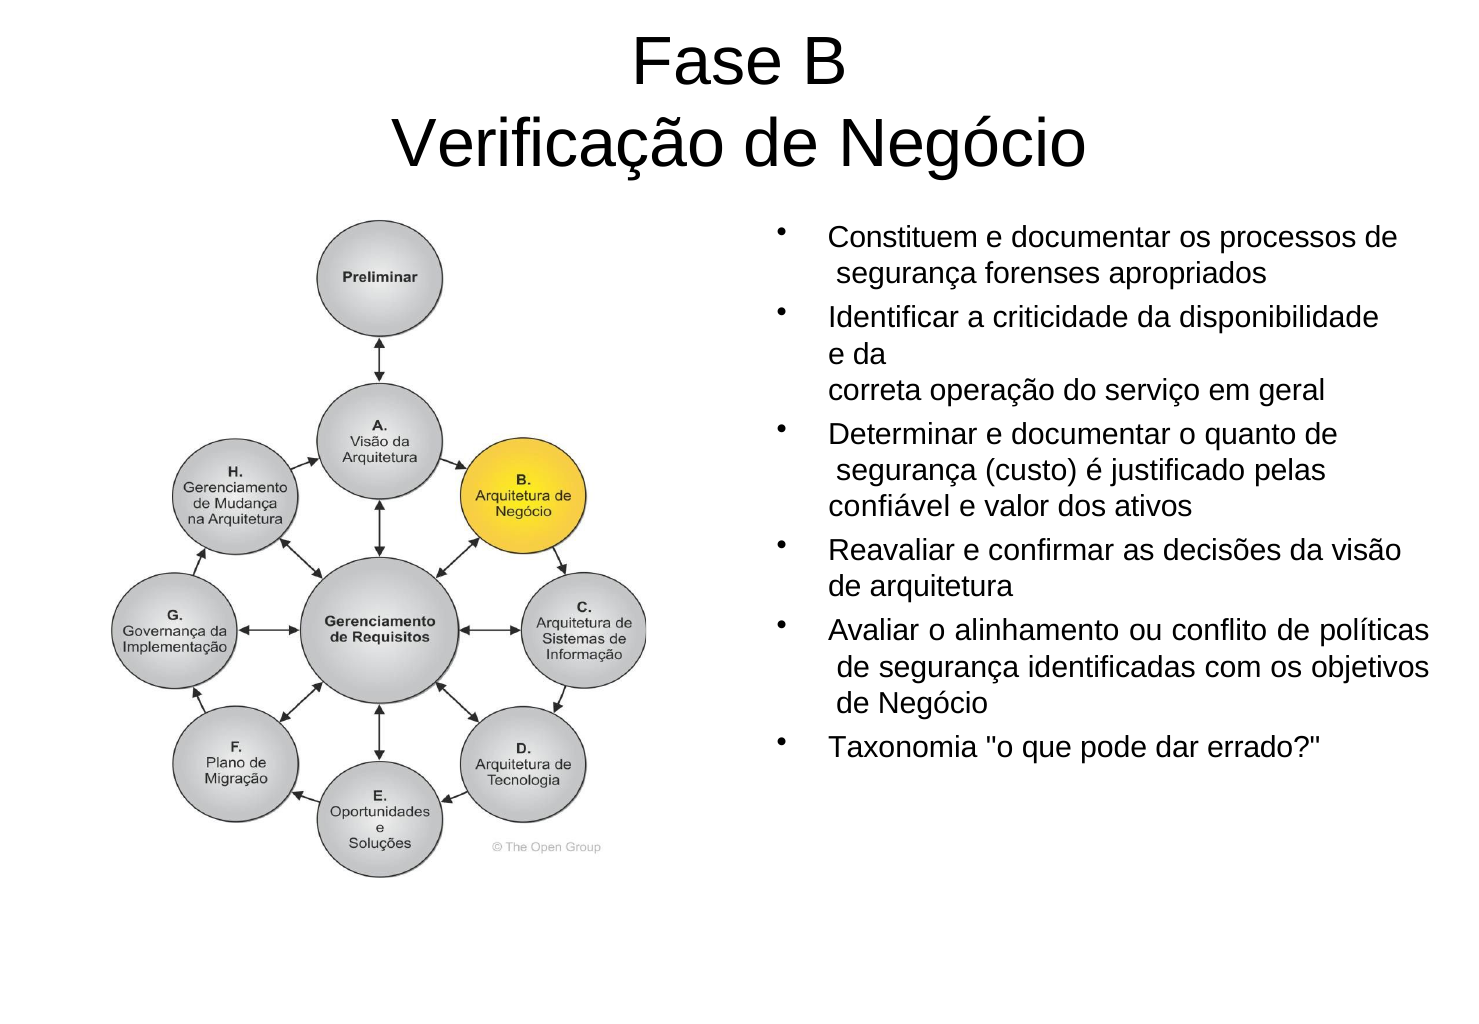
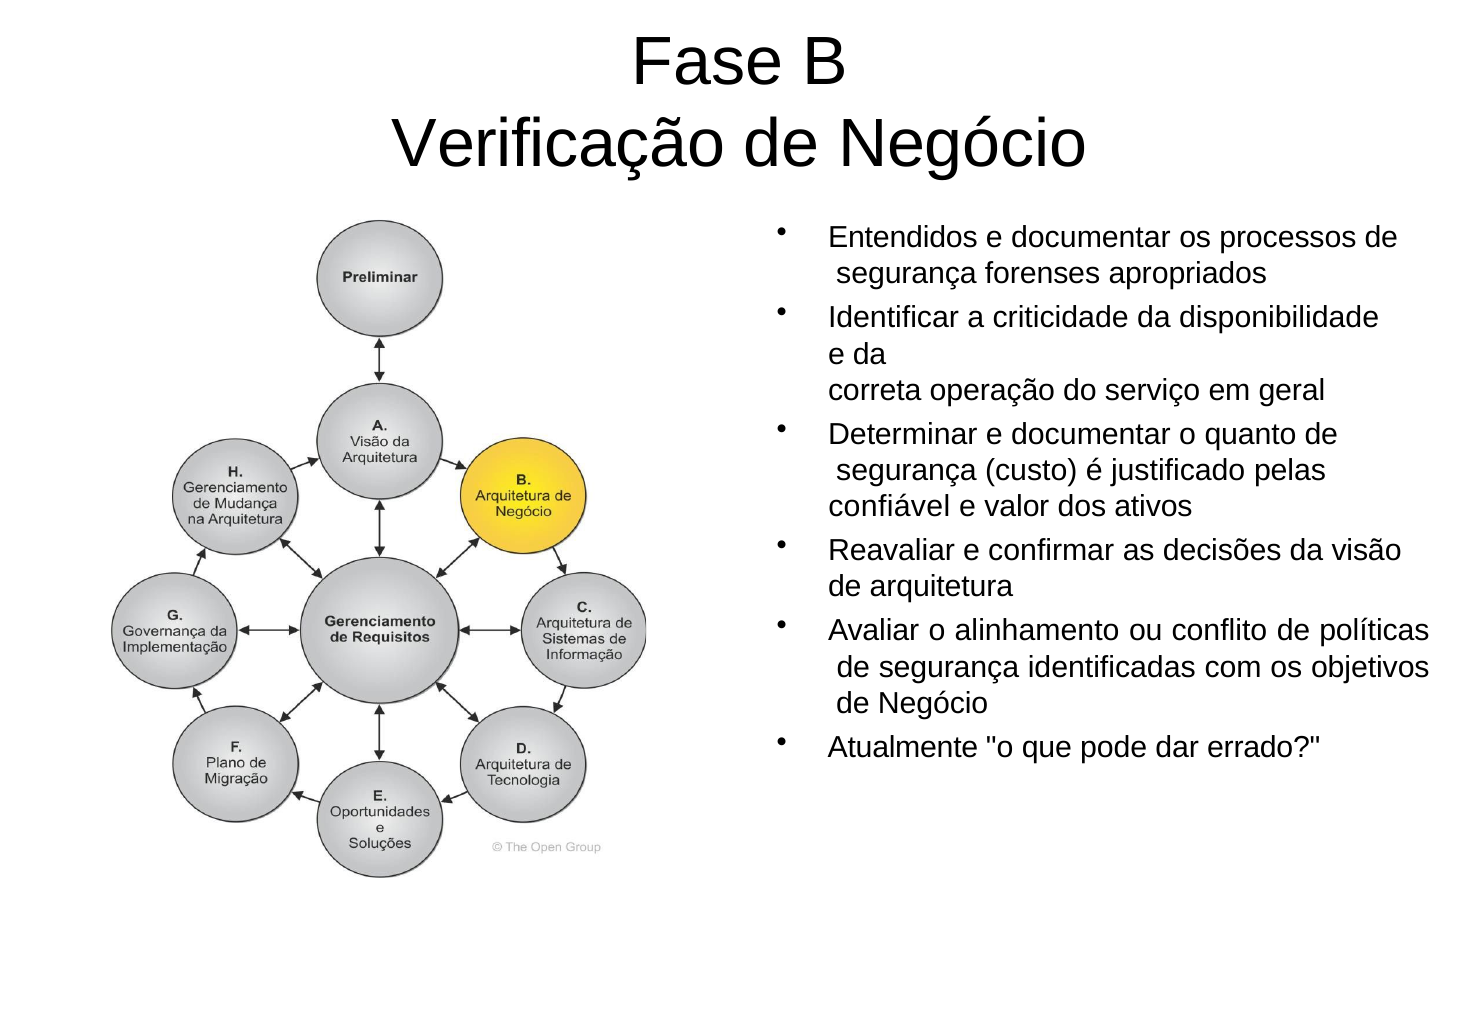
Constituem: Constituem -> Entendidos
Taxonomia: Taxonomia -> Atualmente
